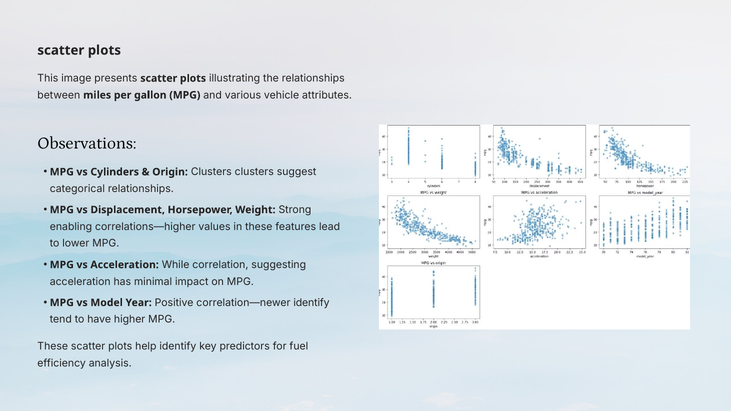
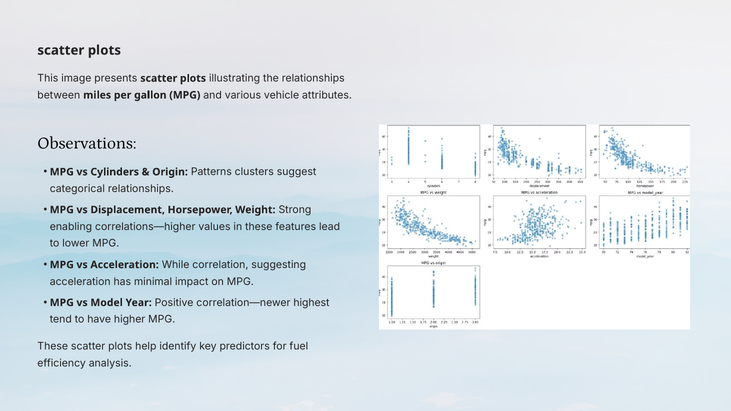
Origin Clusters: Clusters -> Patterns
correlation—newer identify: identify -> highest
